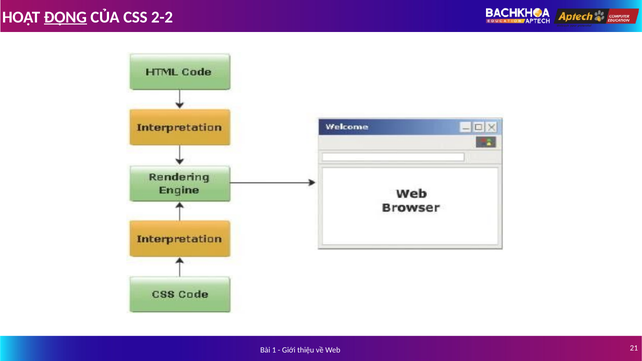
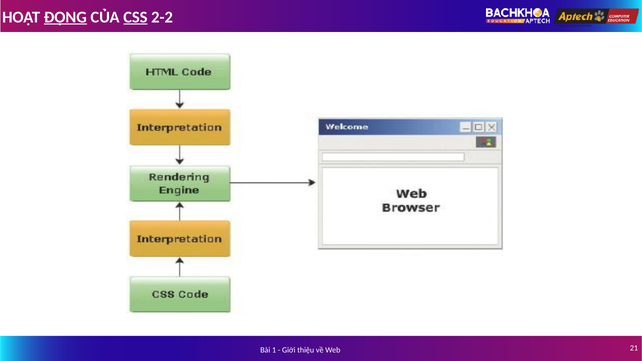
CSS underline: none -> present
